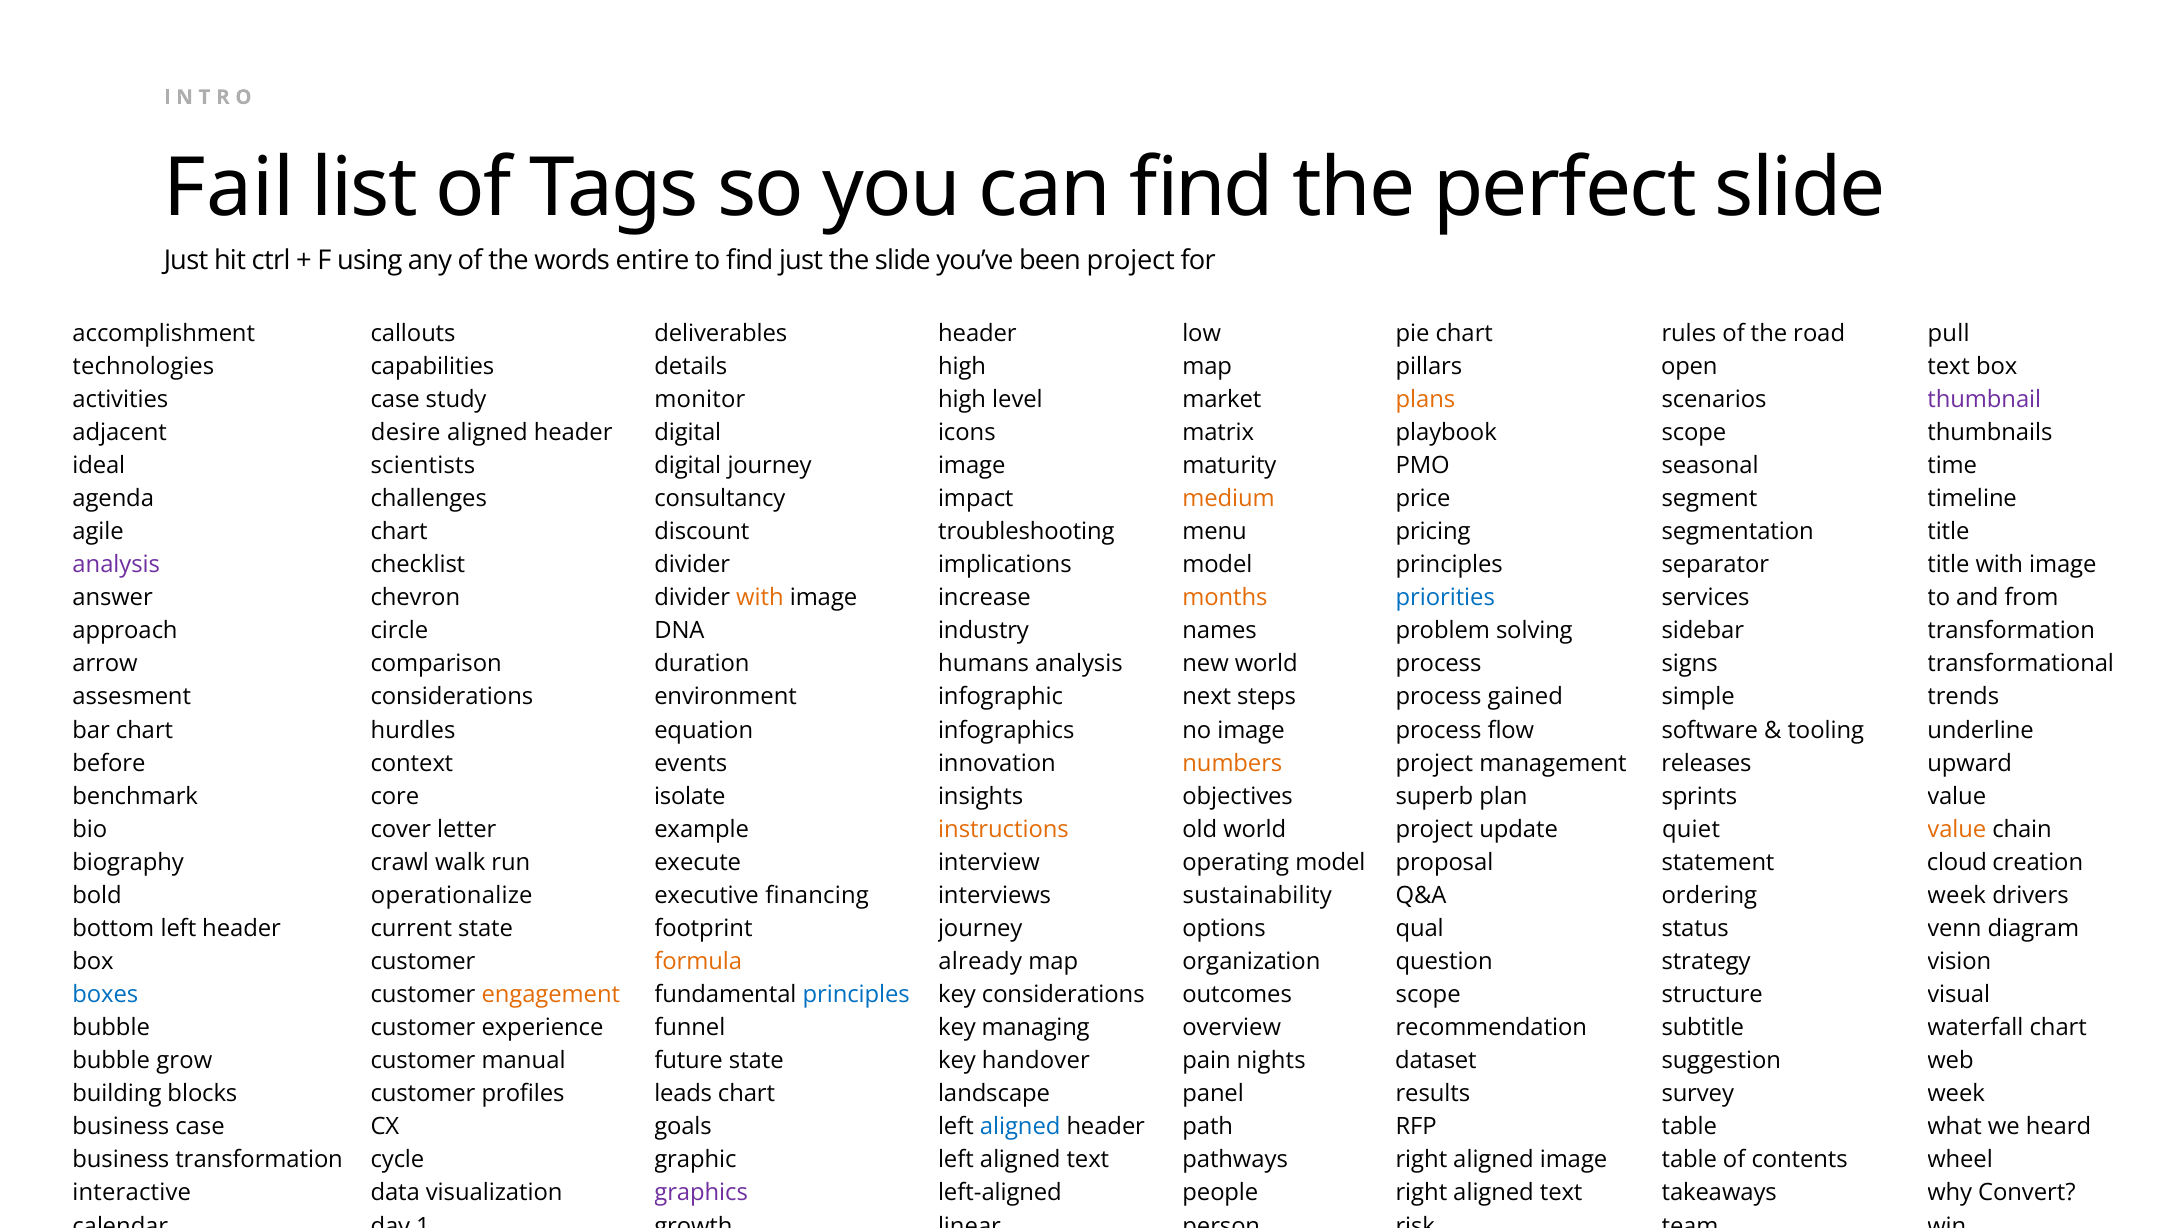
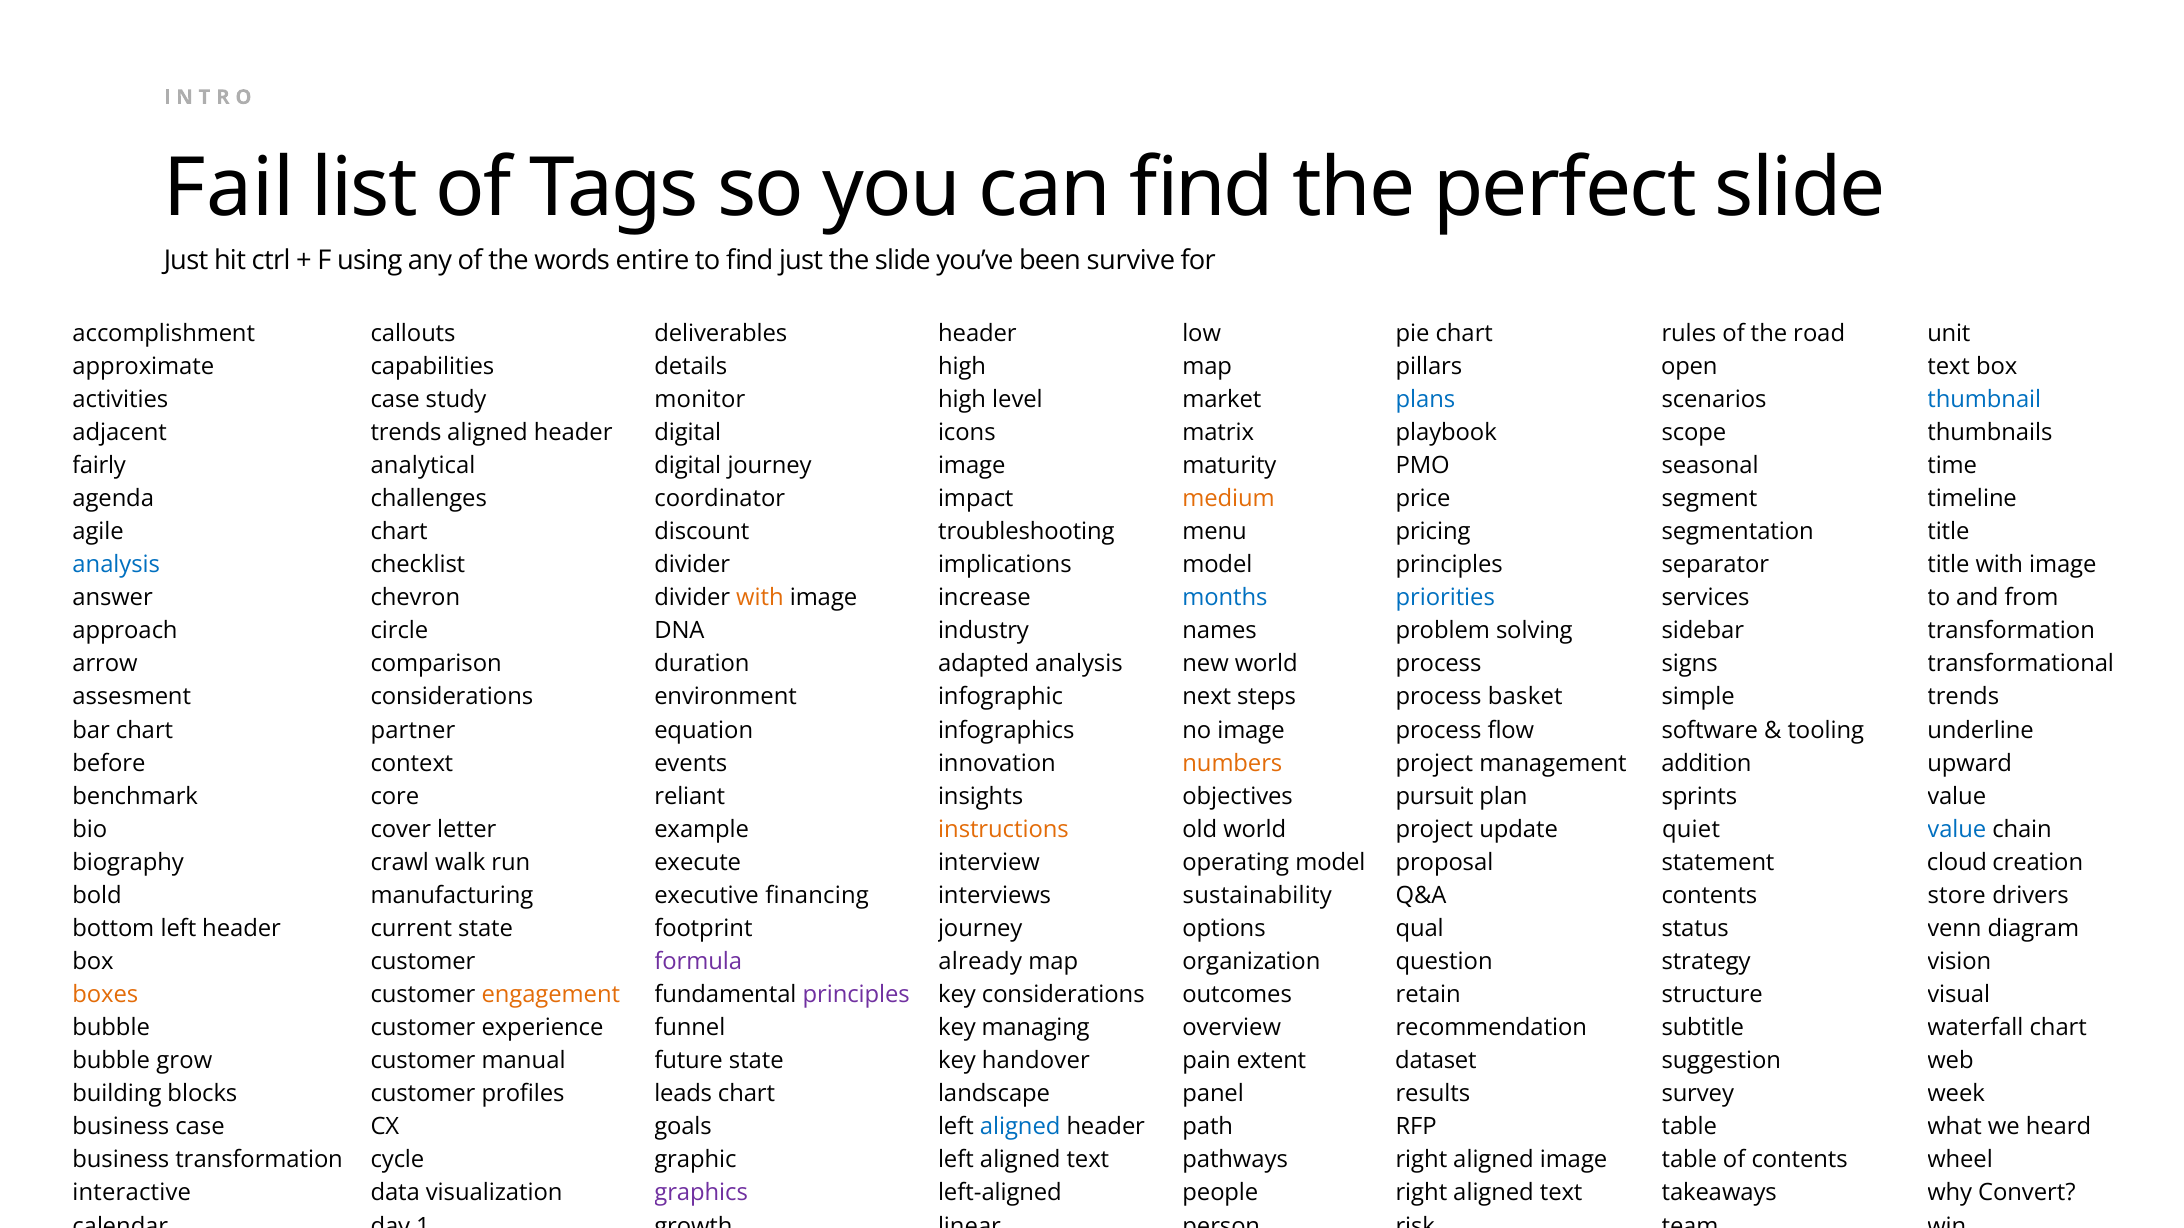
been project: project -> survive
pull: pull -> unit
technologies: technologies -> approximate
plans colour: orange -> blue
thumbnail colour: purple -> blue
desire at (406, 433): desire -> trends
ideal: ideal -> fairly
scientists: scientists -> analytical
consultancy: consultancy -> coordinator
analysis at (116, 565) colour: purple -> blue
months colour: orange -> blue
humans: humans -> adapted
gained: gained -> basket
hurdles: hurdles -> partner
releases: releases -> addition
isolate: isolate -> reliant
superb: superb -> pursuit
value at (1957, 830) colour: orange -> blue
operationalize: operationalize -> manufacturing
ordering at (1709, 896): ordering -> contents
week at (1957, 896): week -> store
formula colour: orange -> purple
boxes colour: blue -> orange
principles at (856, 995) colour: blue -> purple
scope at (1428, 995): scope -> retain
nights: nights -> extent
